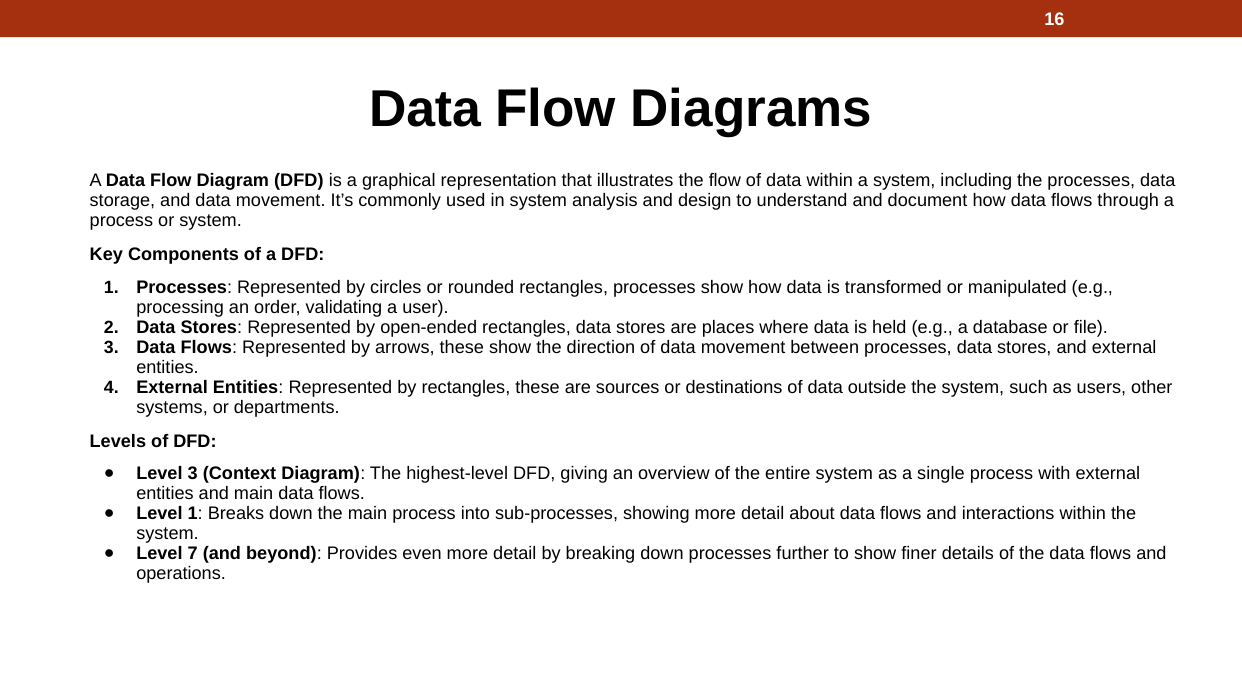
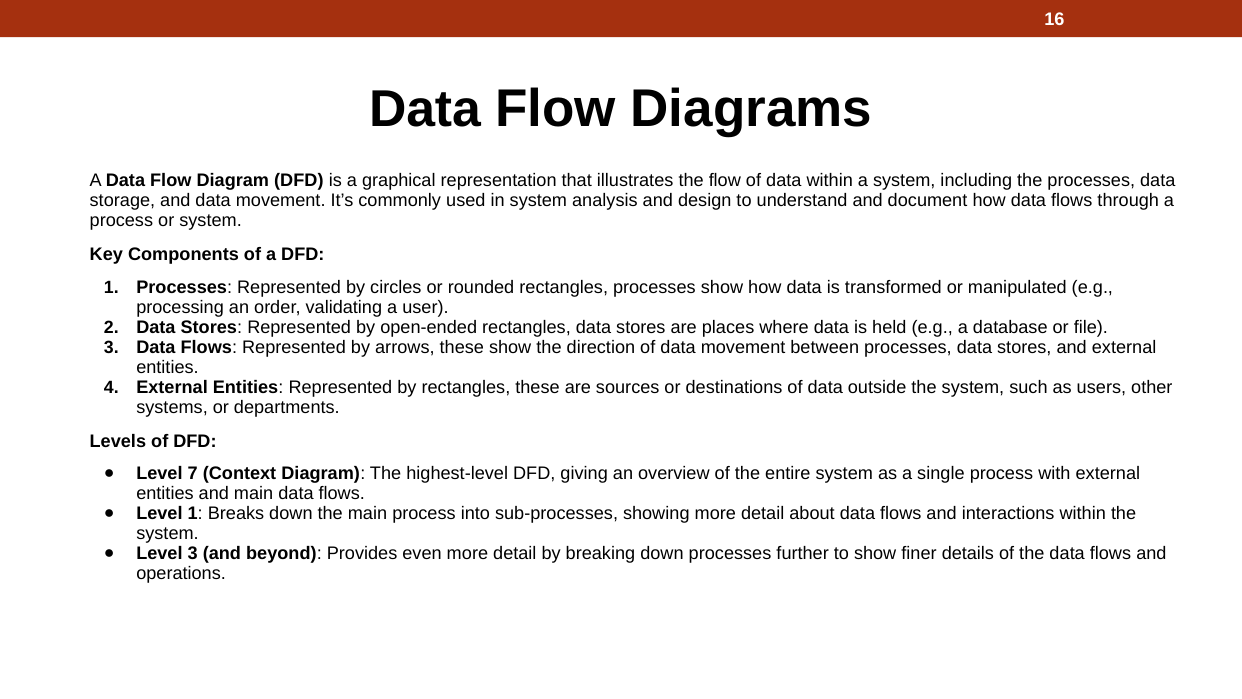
Level 3: 3 -> 7
Level 7: 7 -> 3
